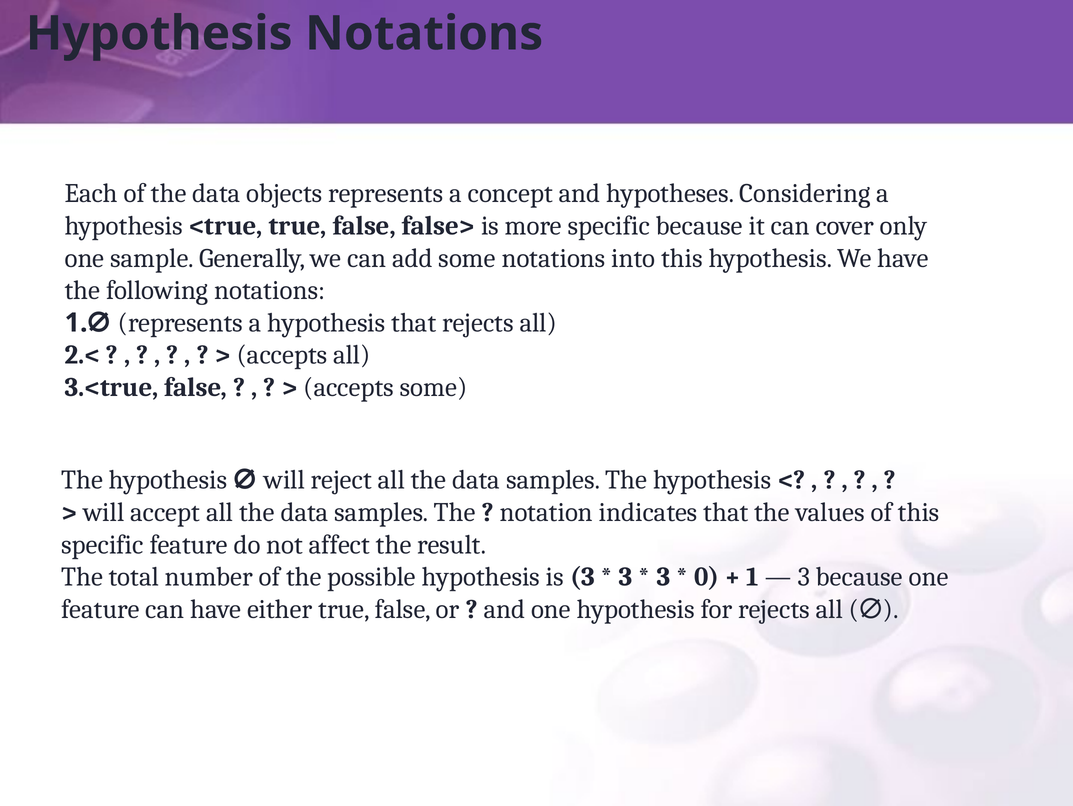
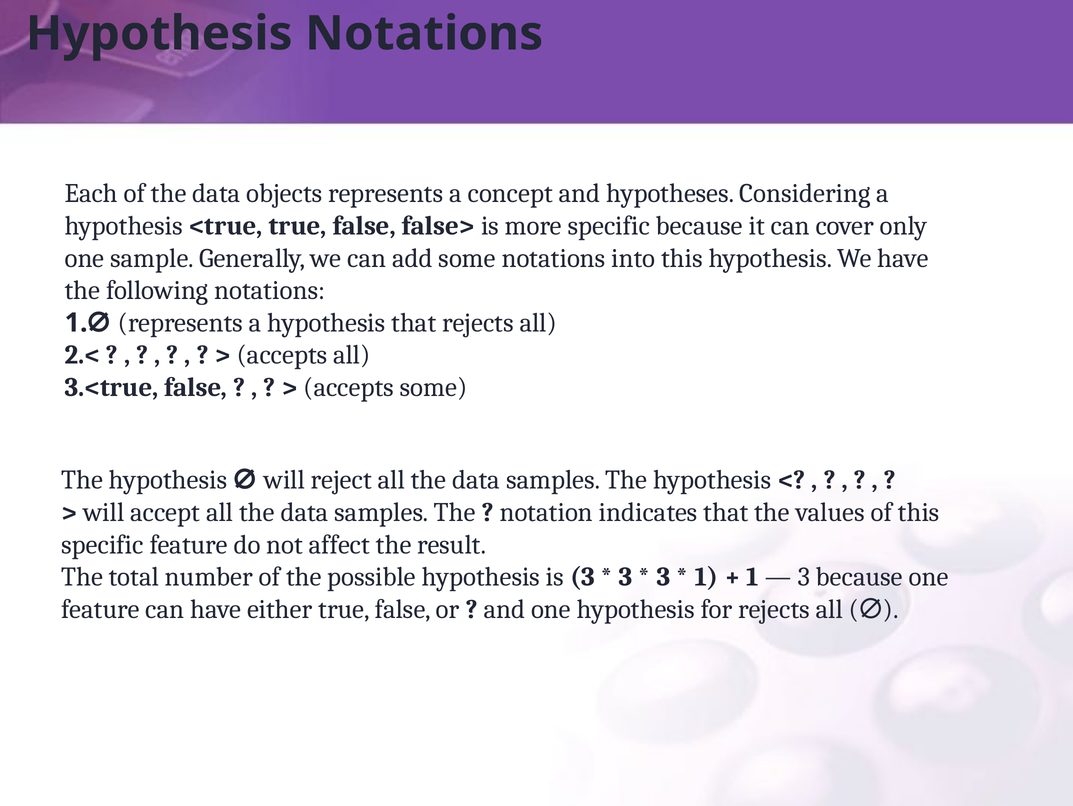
0 at (707, 577): 0 -> 1
